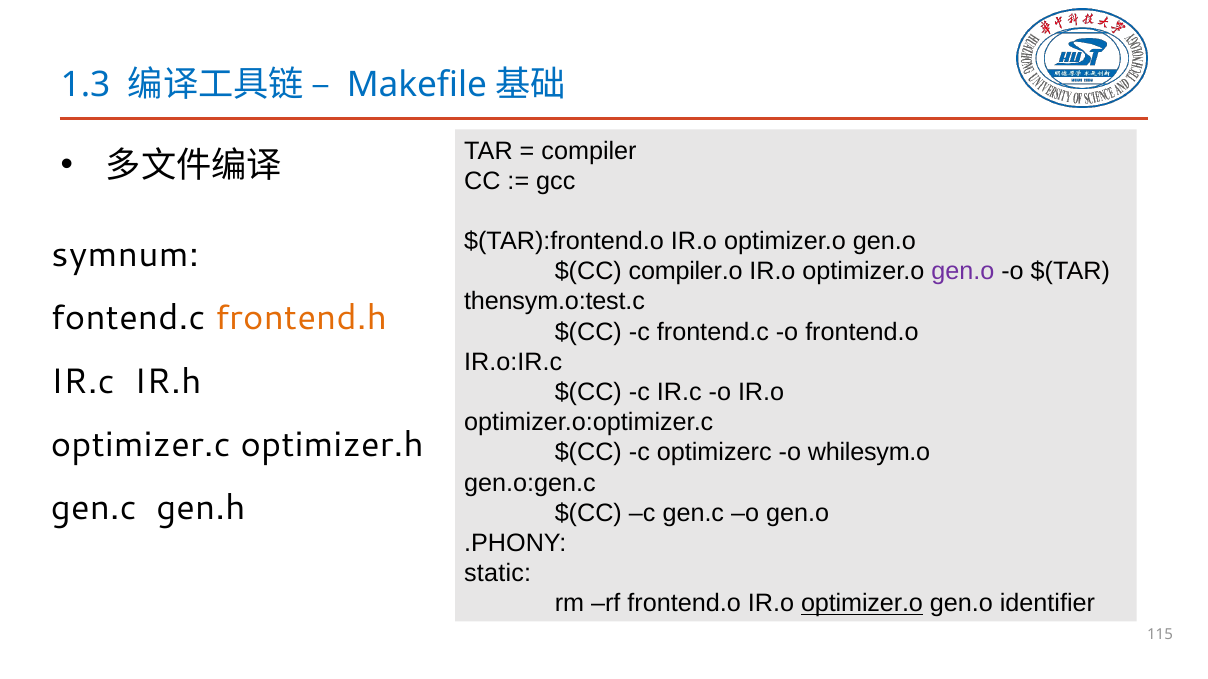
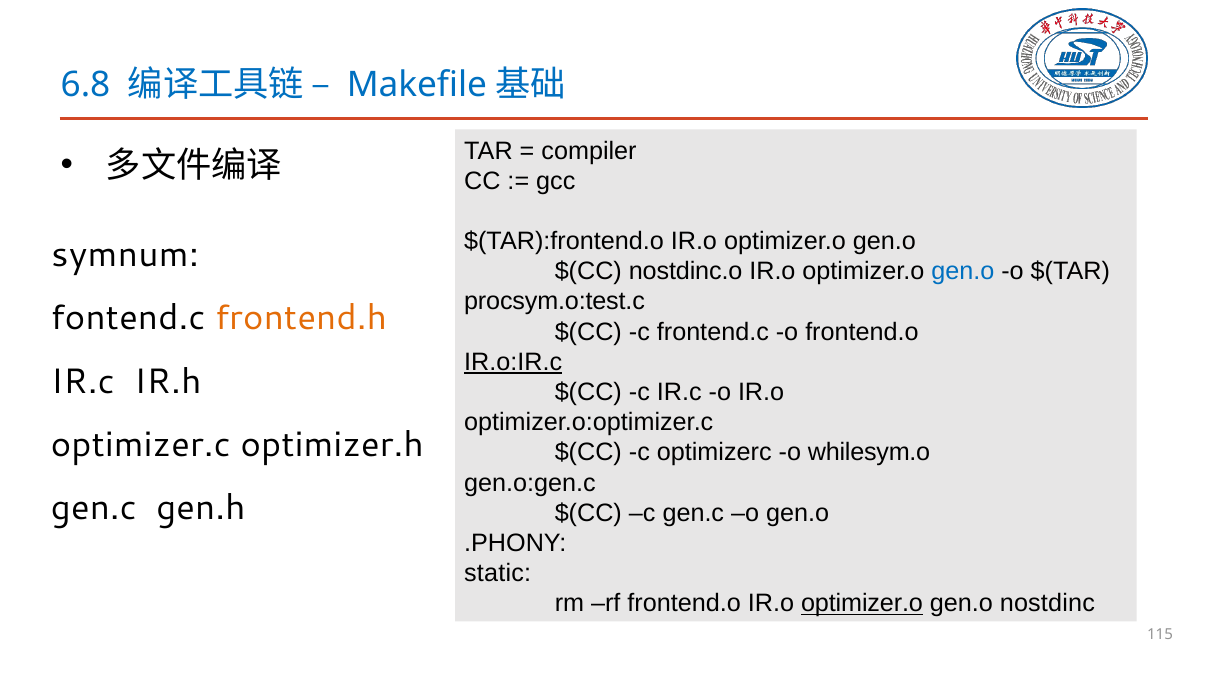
1.3: 1.3 -> 6.8
compiler.o: compiler.o -> nostdinc.o
gen.o at (963, 272) colour: purple -> blue
thensym.o:test.c: thensym.o:test.c -> procsym.o:test.c
IR.o:IR.c underline: none -> present
identifier: identifier -> nostdinc
